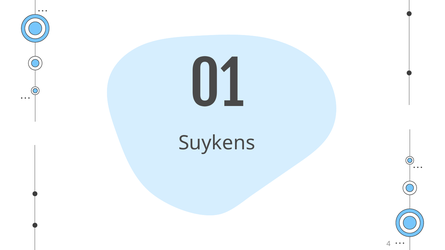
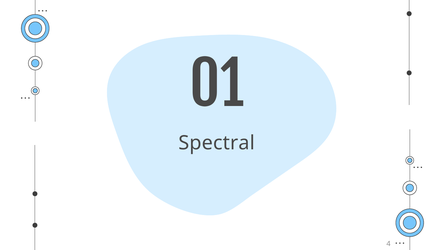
Suykens: Suykens -> Spectral
